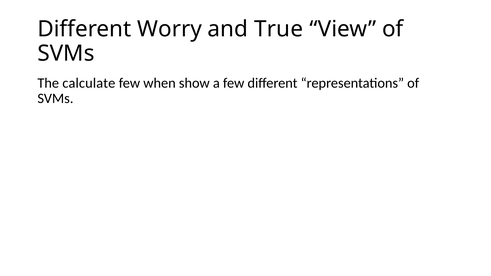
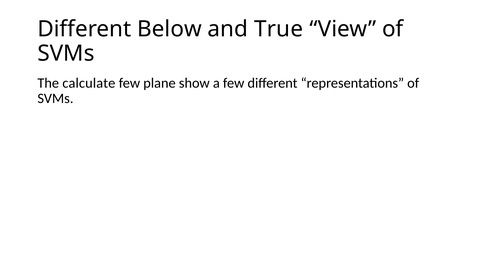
Worry: Worry -> Below
when: when -> plane
